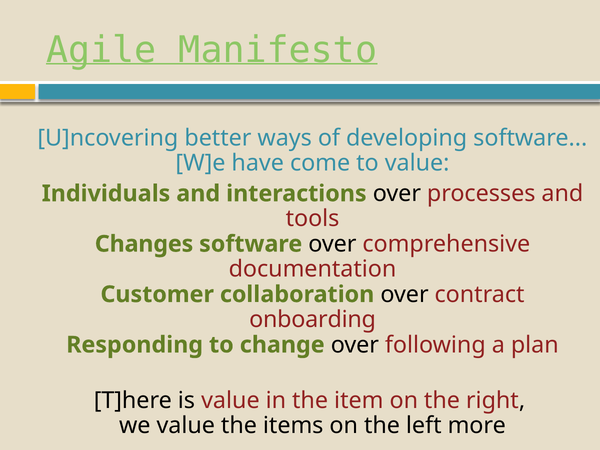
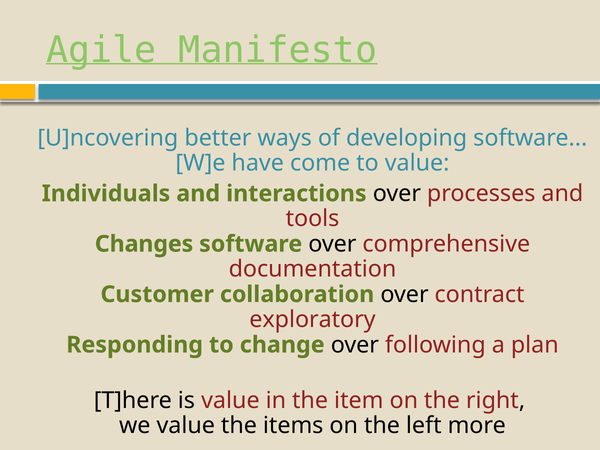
onboarding: onboarding -> exploratory
